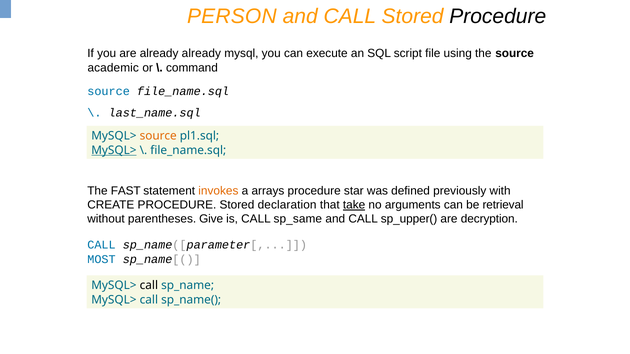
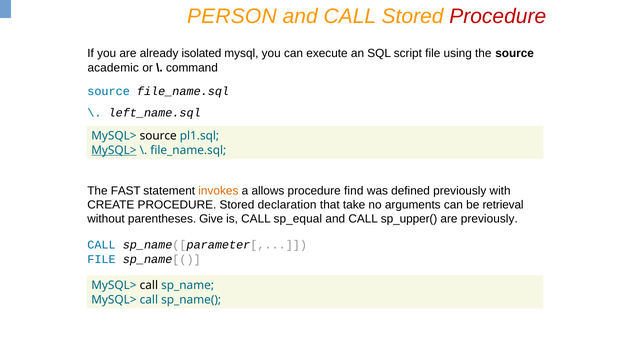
Procedure at (498, 16) colour: black -> red
already already: already -> isolated
last_name.sql: last_name.sql -> left_name.sql
source at (158, 136) colour: orange -> black
arrays: arrays -> allows
star: star -> find
take underline: present -> none
sp_same: sp_same -> sp_equal
are decryption: decryption -> previously
MOST at (101, 260): MOST -> FILE
